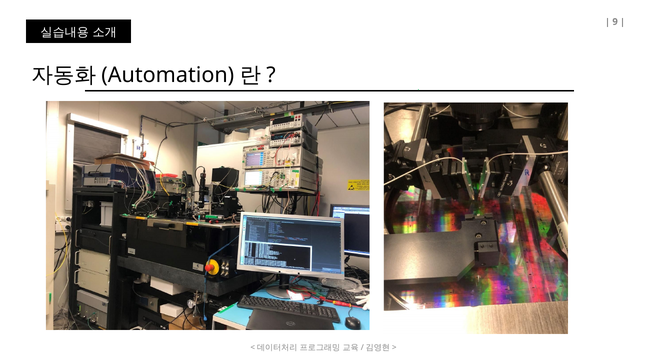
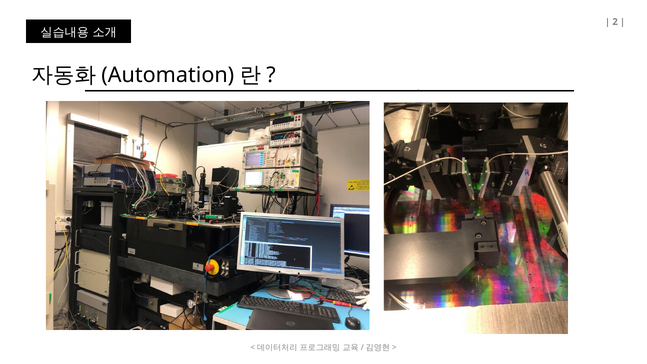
9: 9 -> 2
